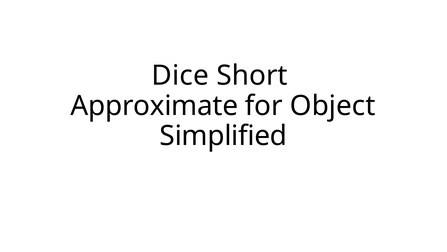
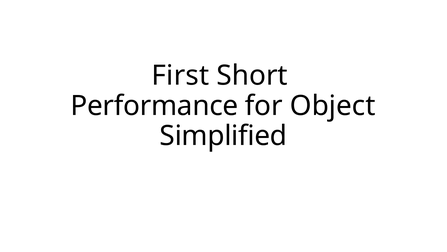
Dice: Dice -> First
Approximate: Approximate -> Performance
